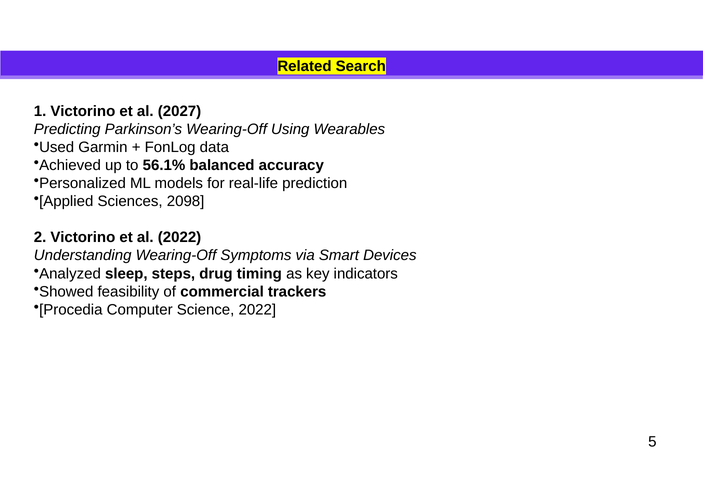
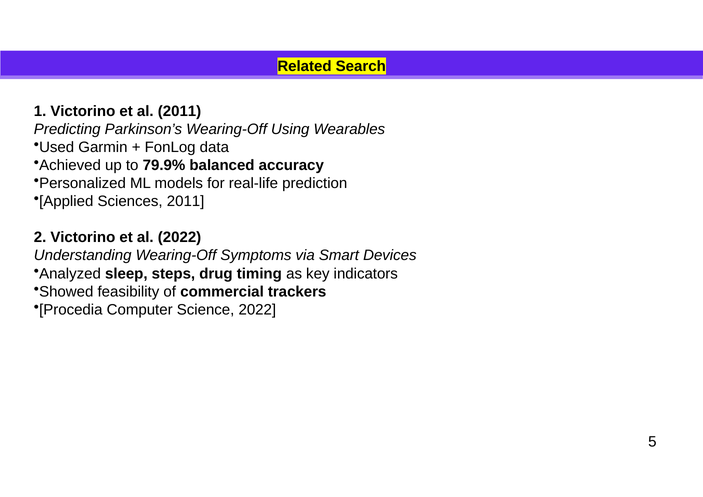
al 2027: 2027 -> 2011
56.1%: 56.1% -> 79.9%
Sciences 2098: 2098 -> 2011
